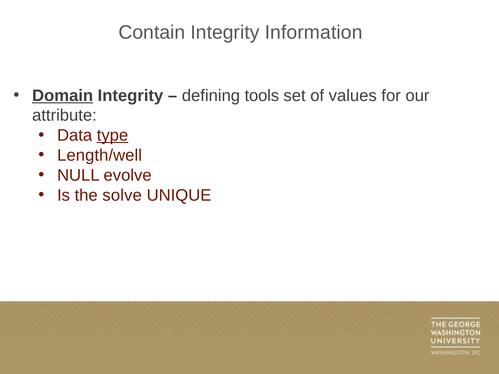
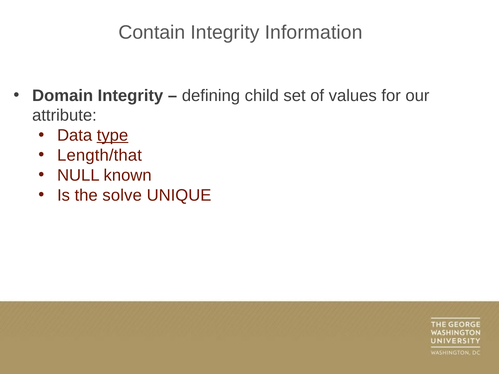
Domain underline: present -> none
tools: tools -> child
Length/well: Length/well -> Length/that
evolve: evolve -> known
